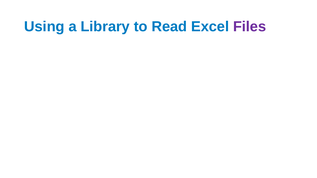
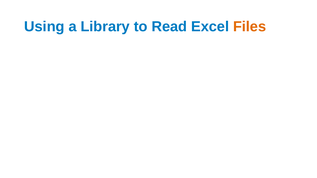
Files colour: purple -> orange
